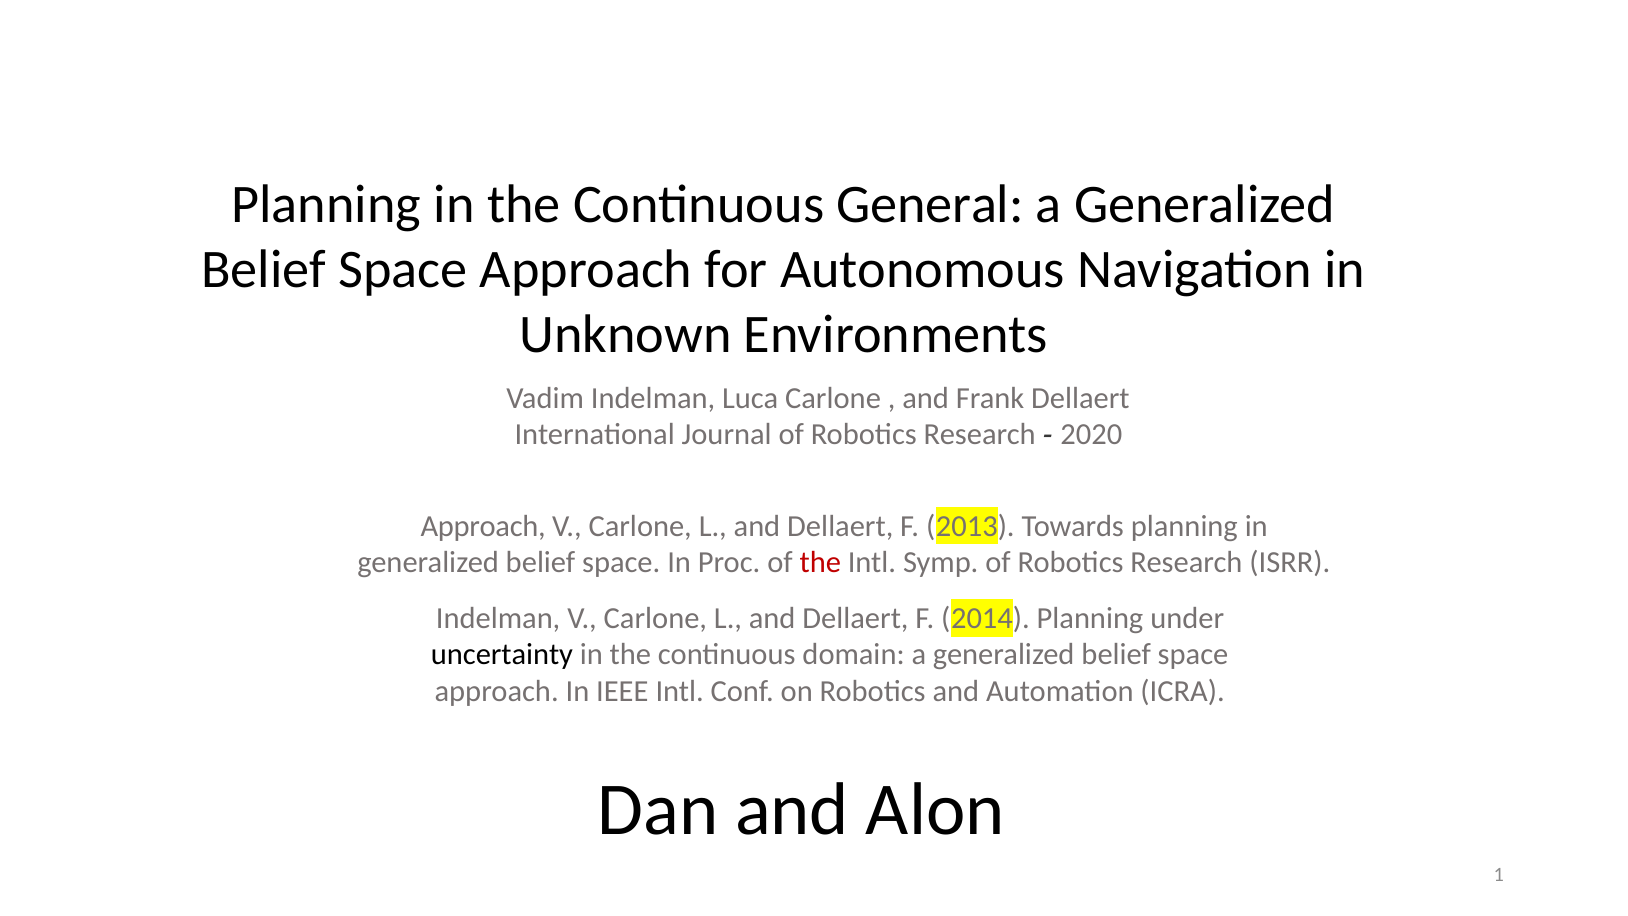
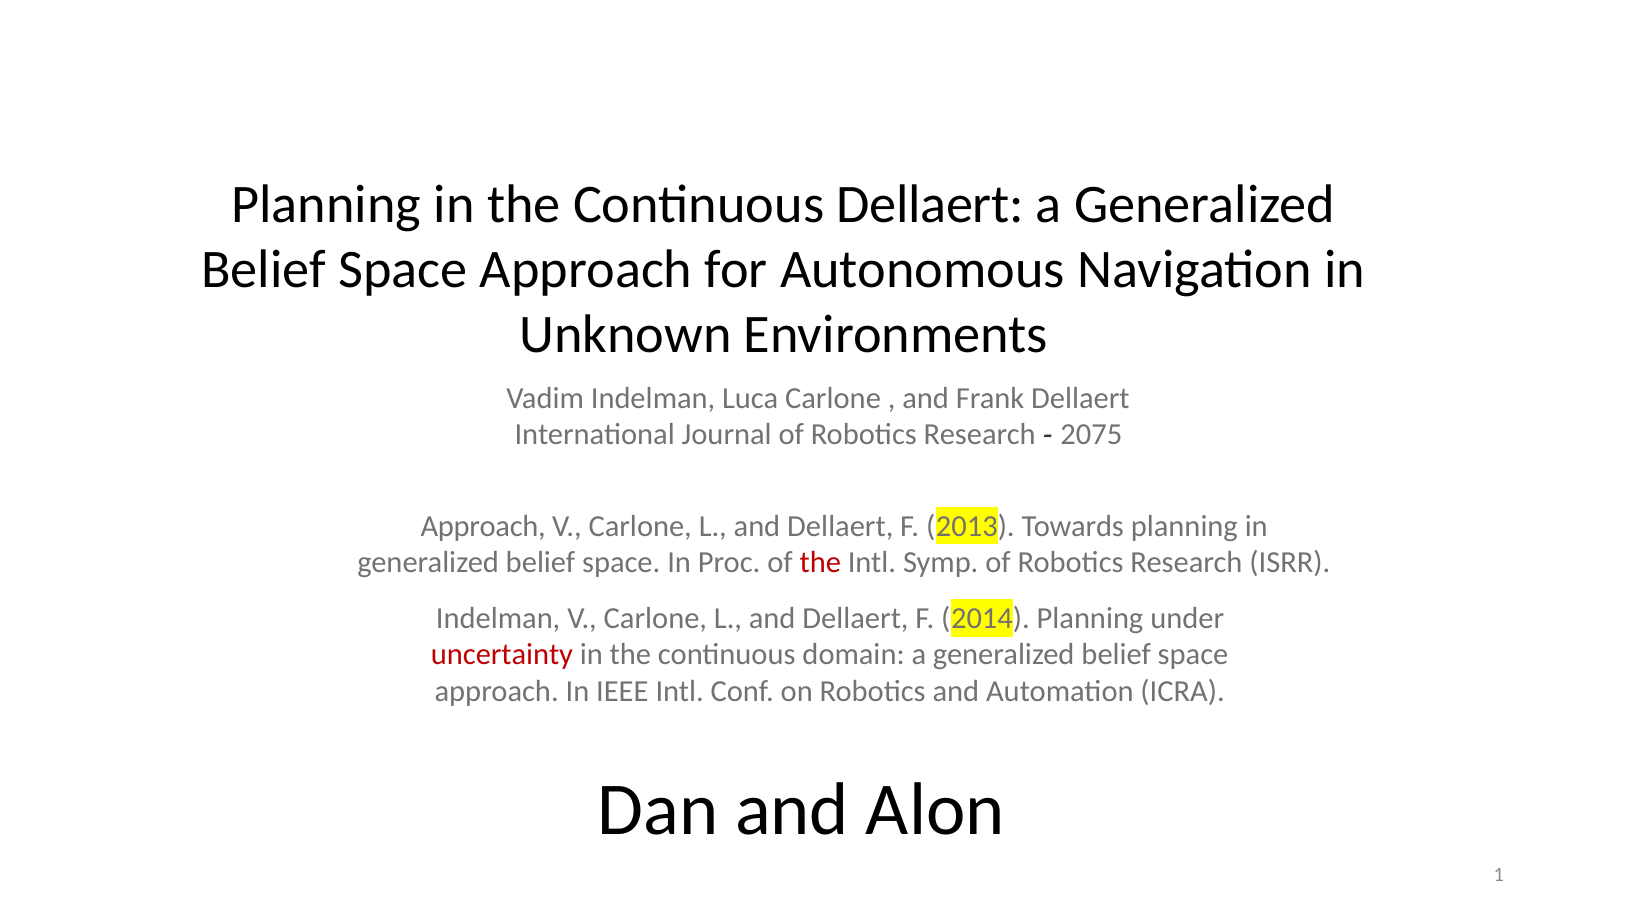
Continuous General: General -> Dellaert
2020: 2020 -> 2075
uncertainty colour: black -> red
